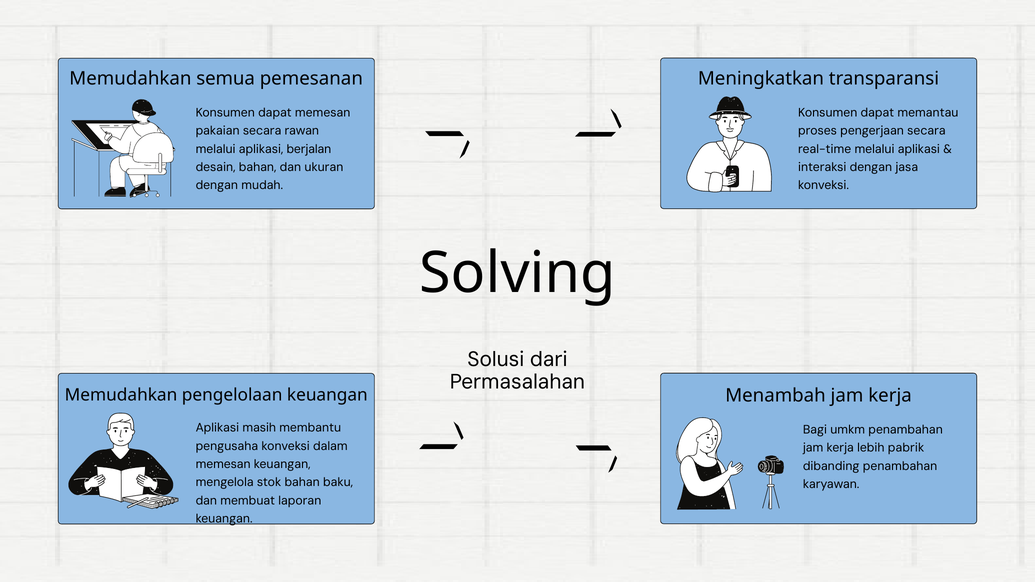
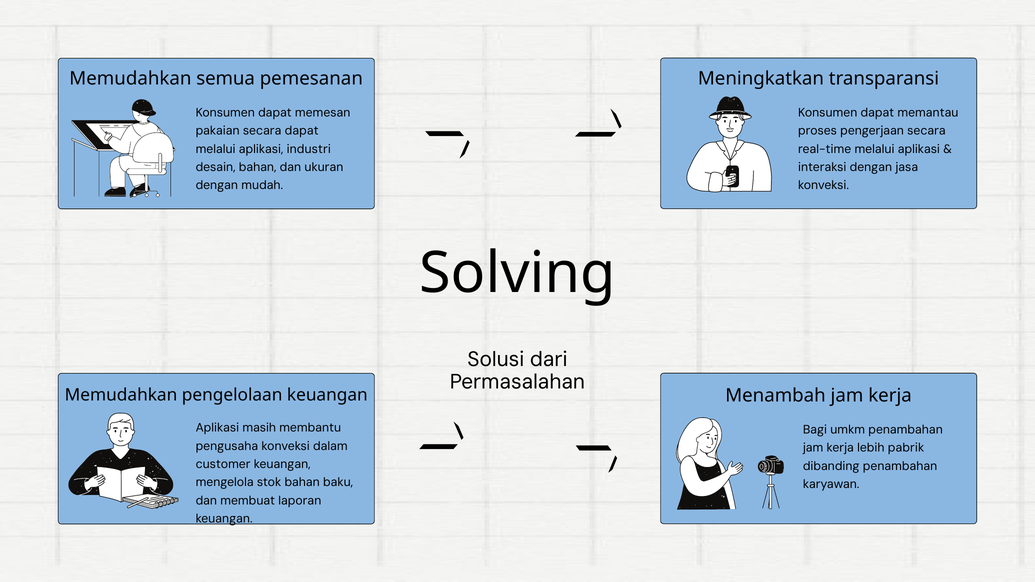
secara rawan: rawan -> dapat
berjalan: berjalan -> industri
memesan at (223, 464): memesan -> customer
